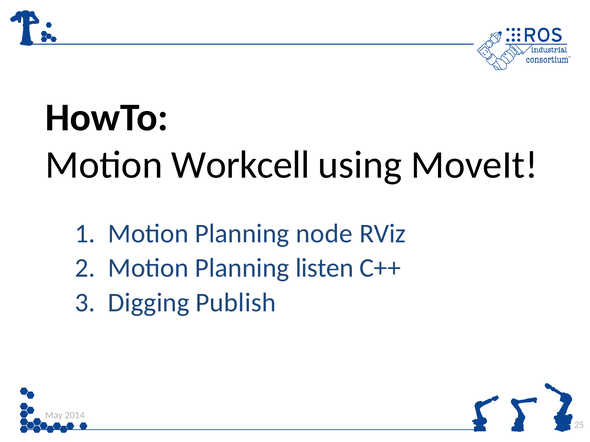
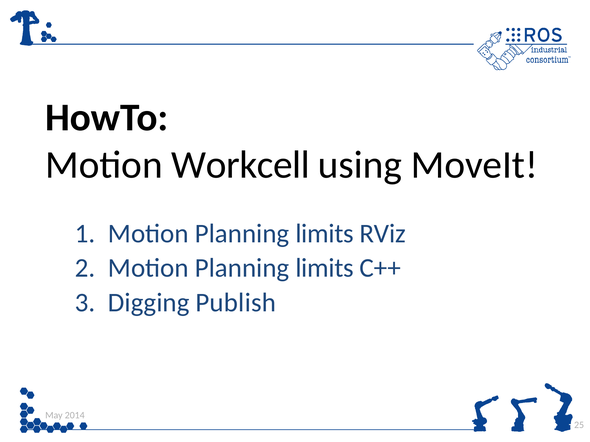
node at (324, 234): node -> limits
listen at (325, 268): listen -> limits
